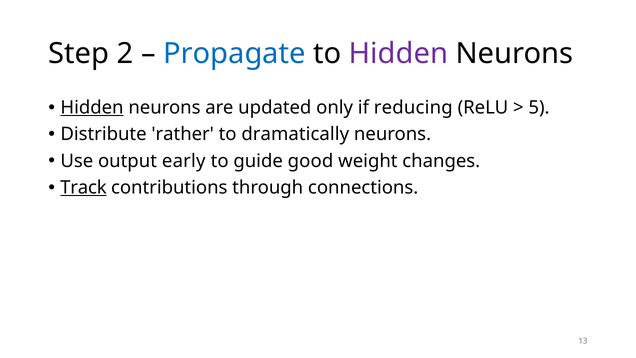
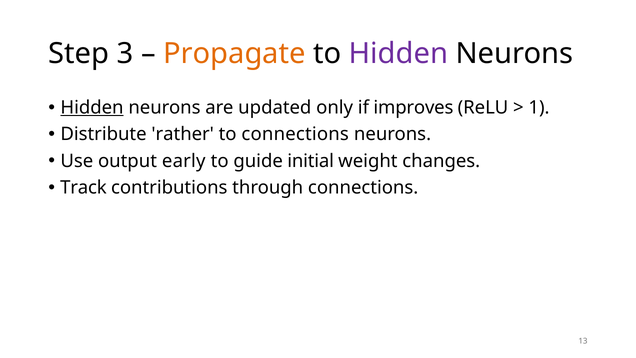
2: 2 -> 3
Propagate colour: blue -> orange
reducing: reducing -> improves
5: 5 -> 1
to dramatically: dramatically -> connections
good: good -> initial
Track underline: present -> none
